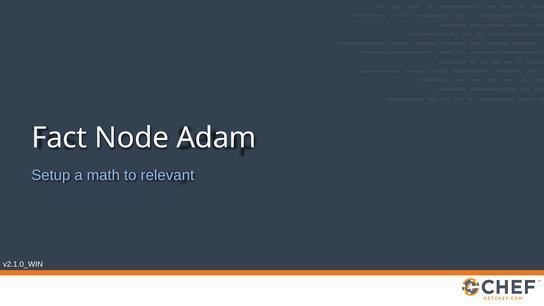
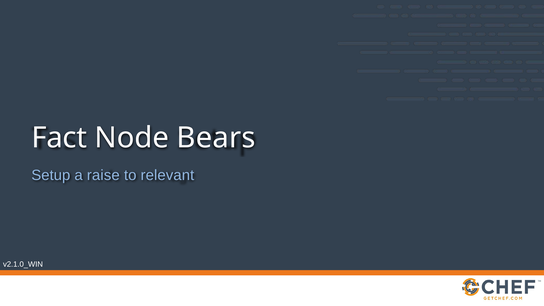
Adam: Adam -> Bears
math: math -> raise
